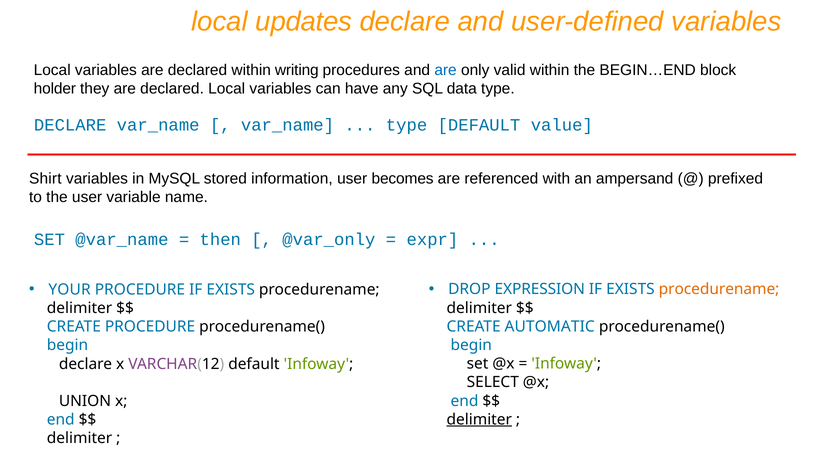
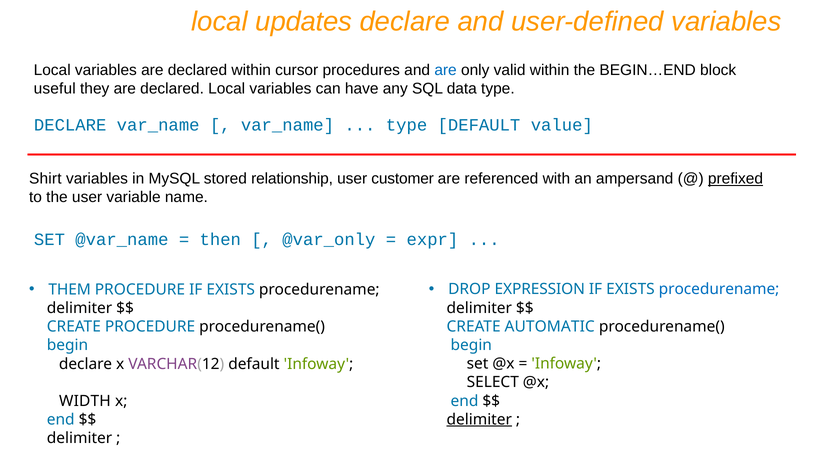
writing: writing -> cursor
holder: holder -> useful
information: information -> relationship
becomes: becomes -> customer
prefixed underline: none -> present
procedurename at (719, 289) colour: orange -> blue
YOUR: YOUR -> THEM
UNION: UNION -> WIDTH
